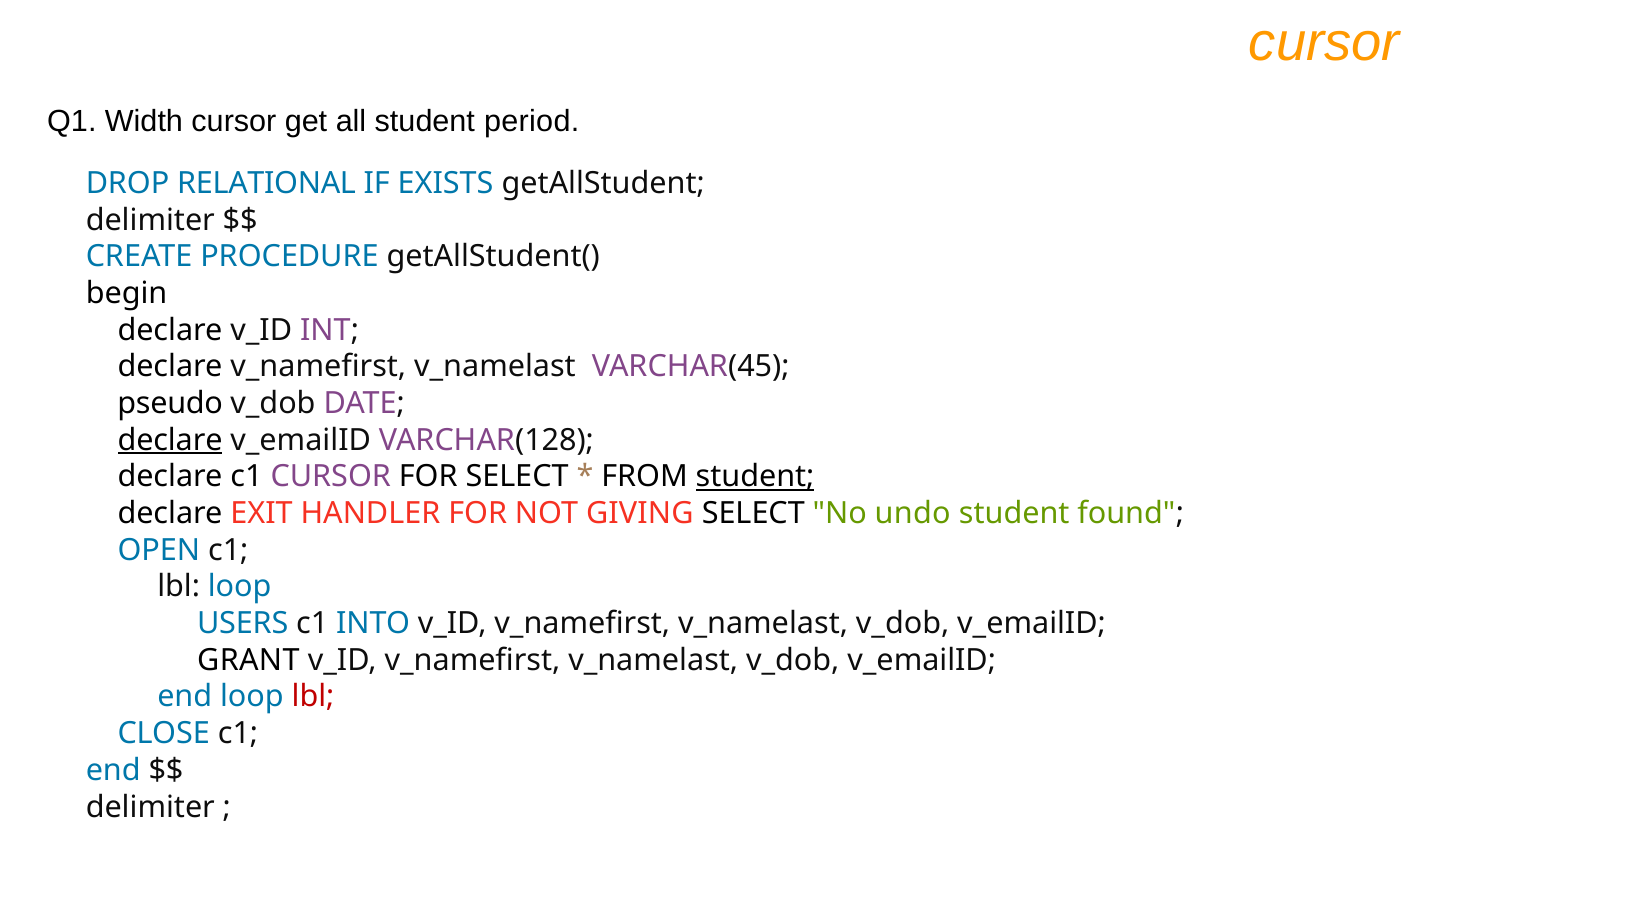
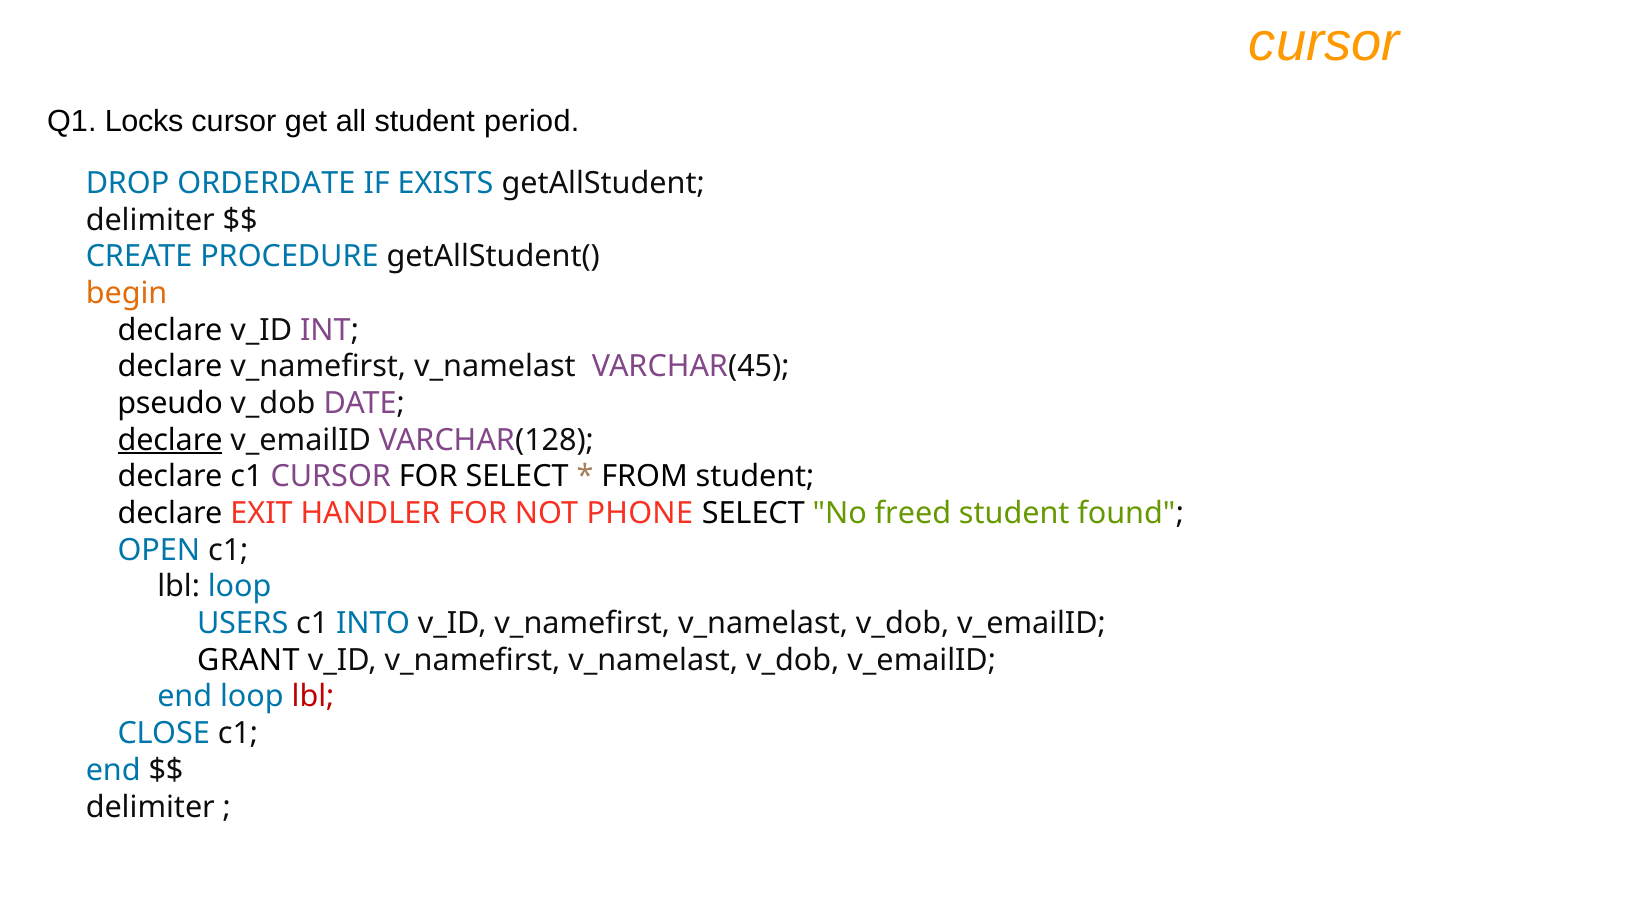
Width: Width -> Locks
RELATIONAL: RELATIONAL -> ORDERDATE
begin colour: black -> orange
student at (755, 477) underline: present -> none
GIVING: GIVING -> PHONE
undo: undo -> freed
